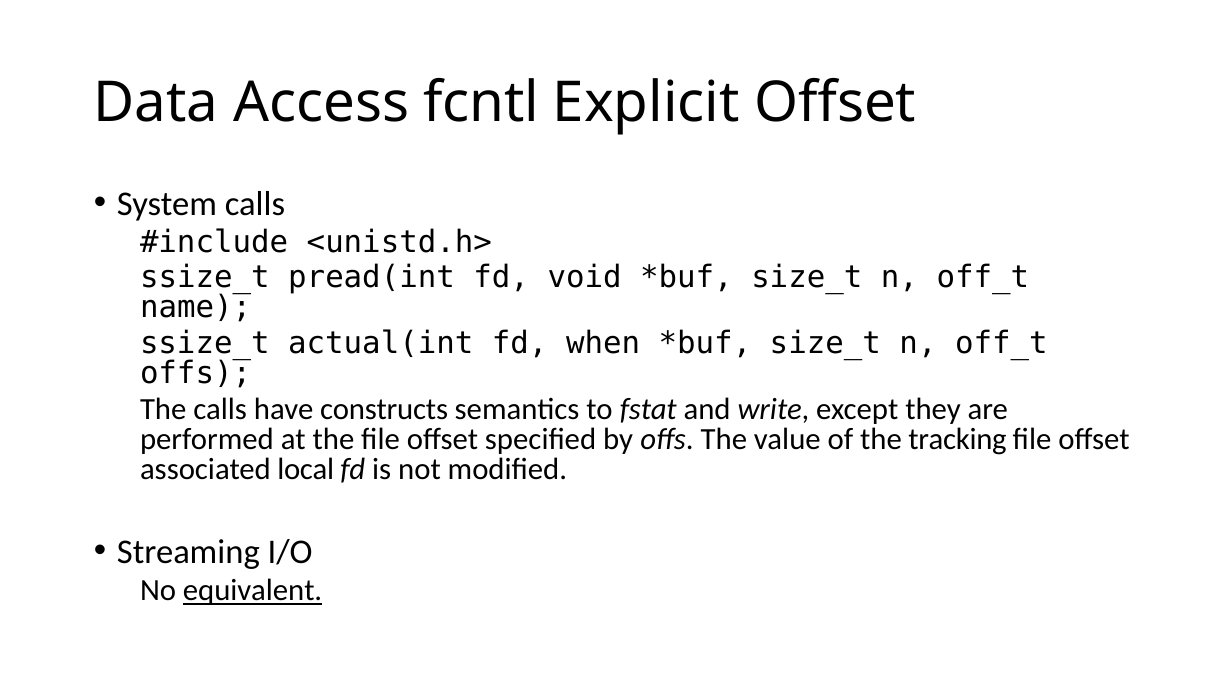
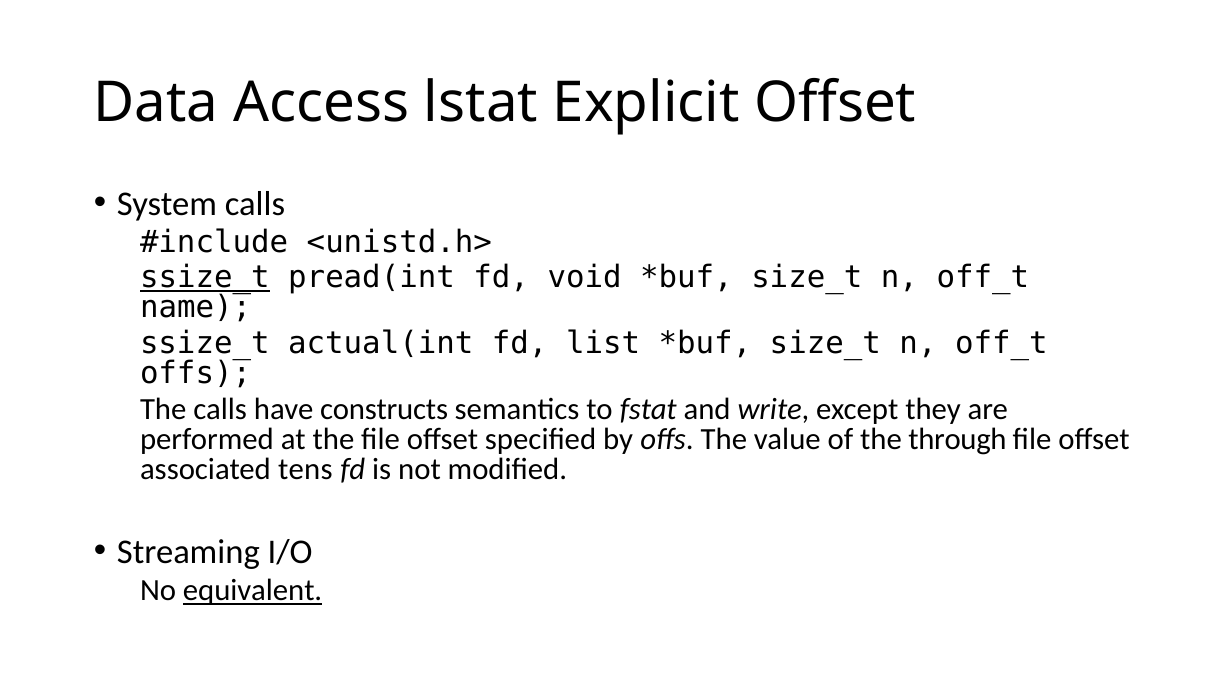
fcntl: fcntl -> lstat
ssize_t at (205, 278) underline: none -> present
when: when -> list
tracking: tracking -> through
local: local -> tens
